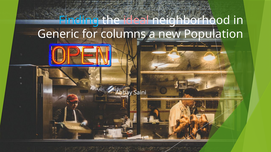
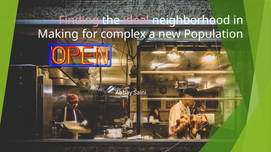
Finding colour: light blue -> pink
Generic: Generic -> Making
columns: columns -> complex
